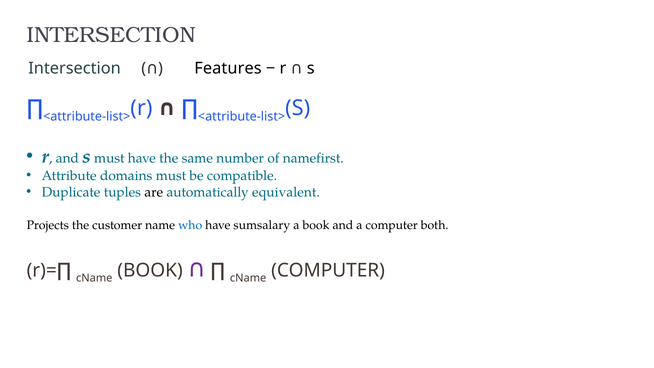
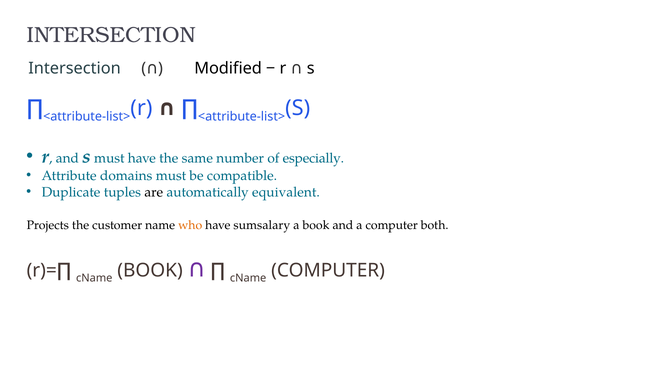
Features: Features -> Modified
namefirst: namefirst -> especially
who colour: blue -> orange
